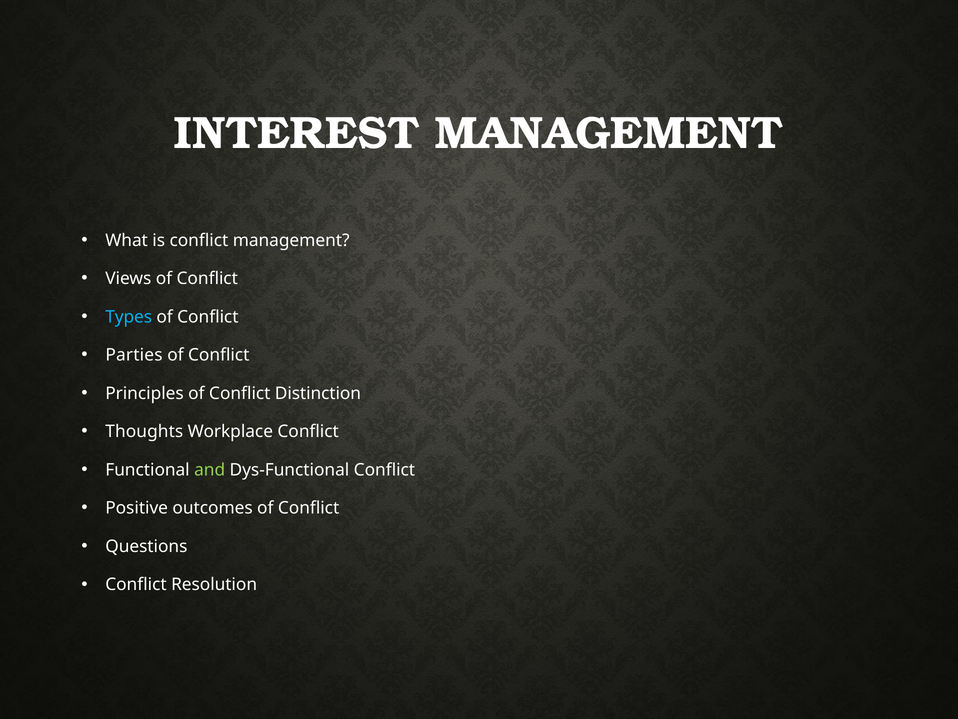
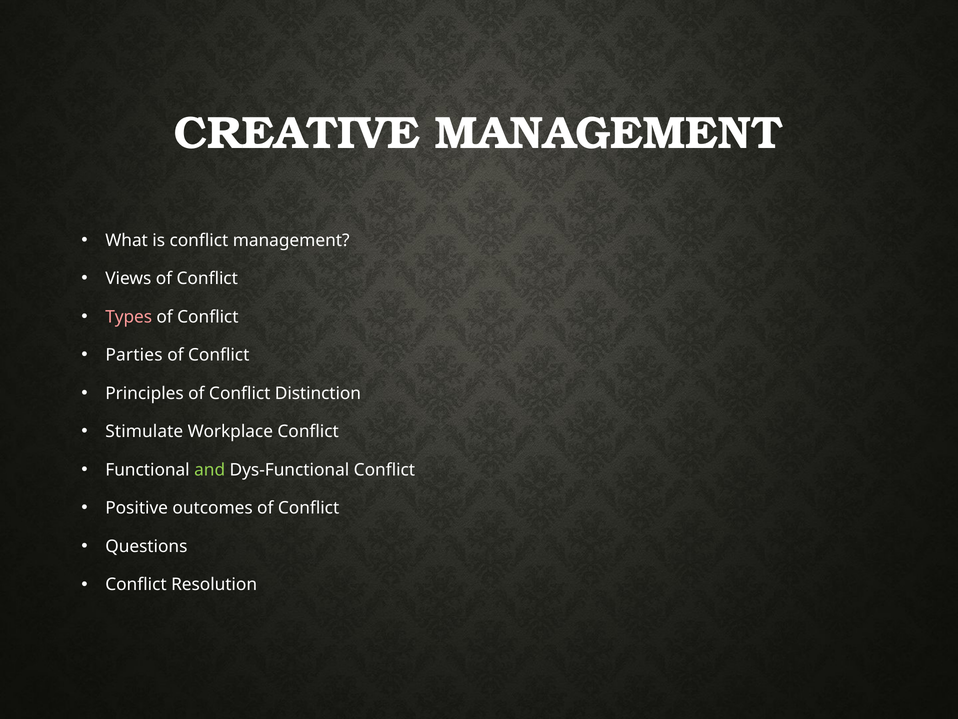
INTEREST: INTEREST -> CREATIVE
Types colour: light blue -> pink
Thoughts: Thoughts -> Stimulate
